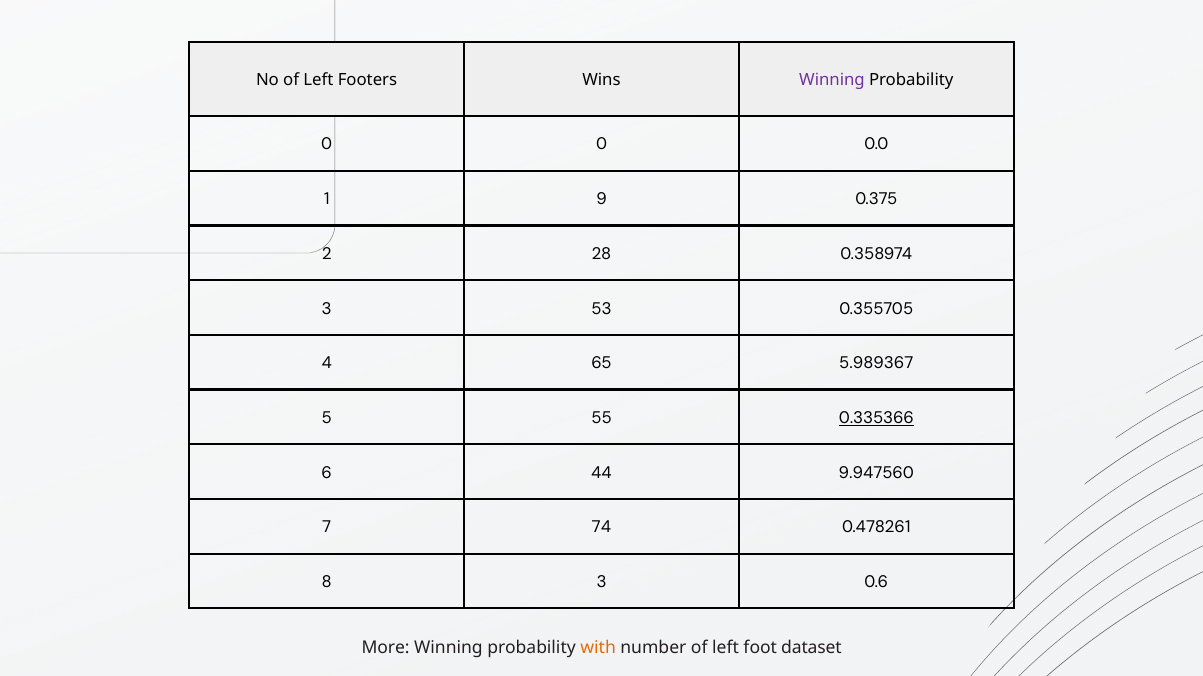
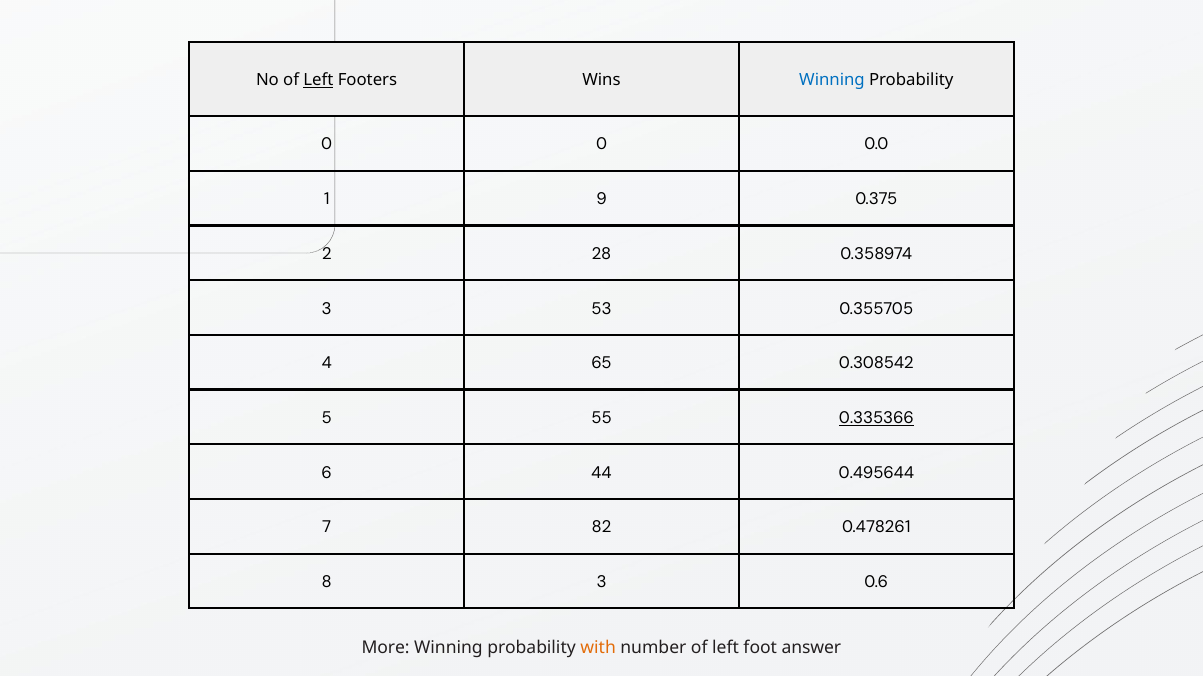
Left at (318, 81) underline: none -> present
Winning at (832, 81) colour: purple -> blue
5.989367: 5.989367 -> 0.308542
9.947560: 9.947560 -> 0.495644
74: 74 -> 82
dataset: dataset -> answer
